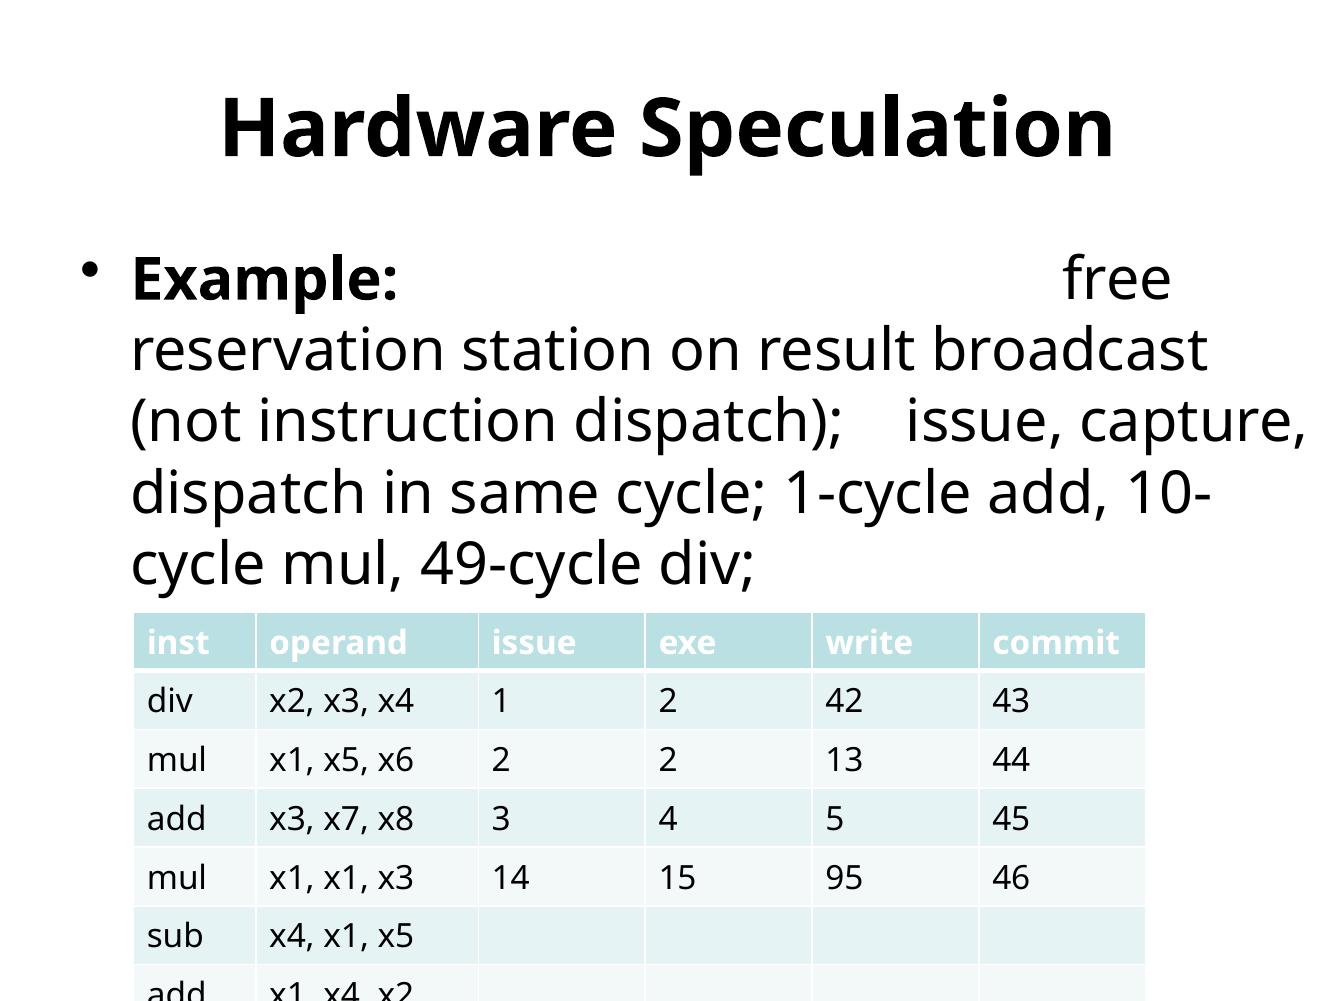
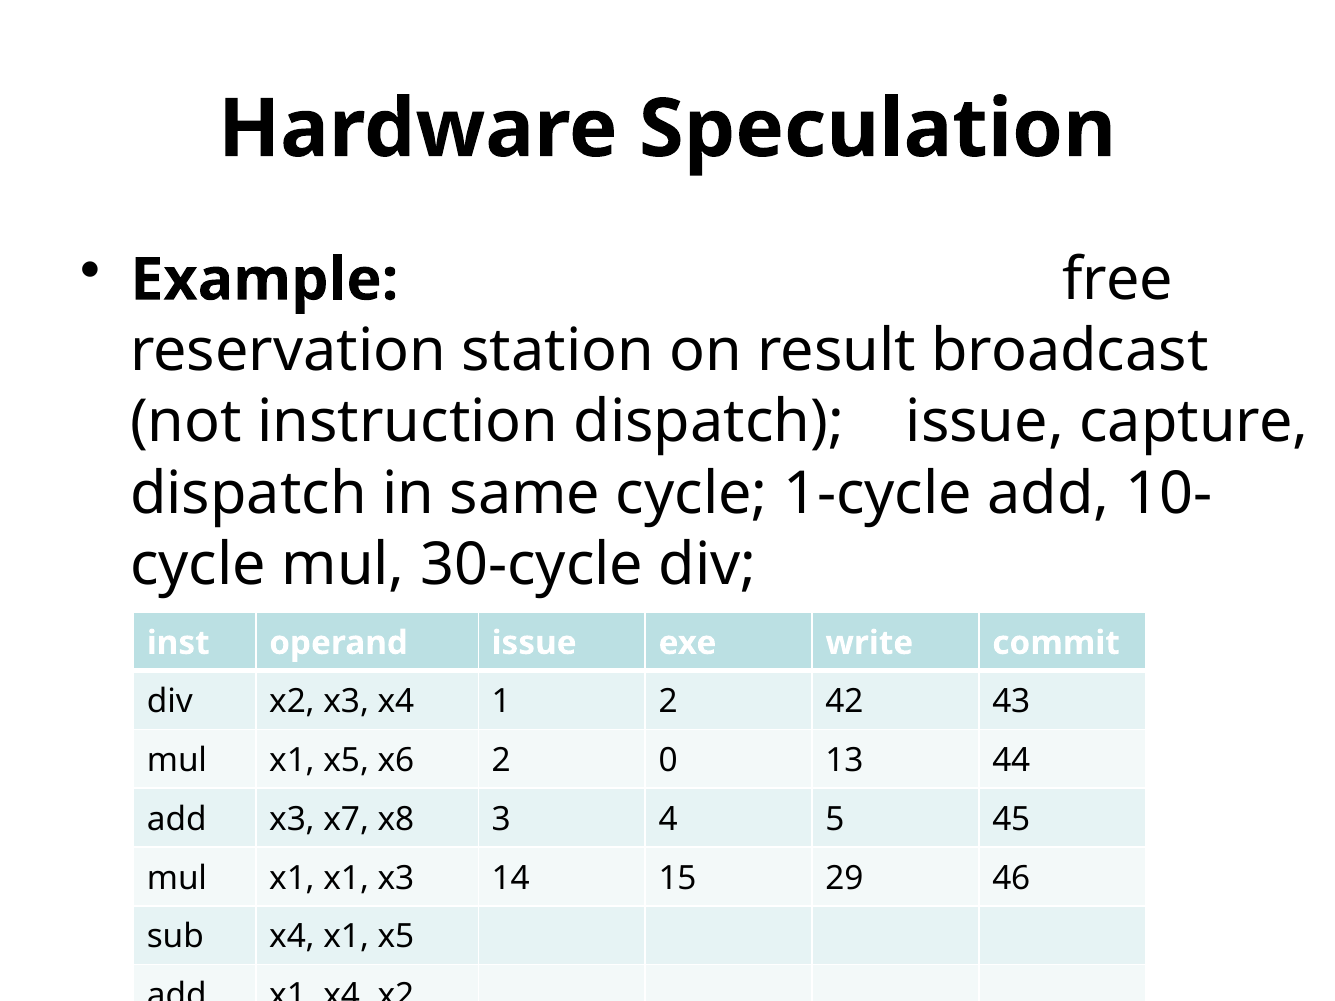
49-cycle: 49-cycle -> 30-cycle
2 2: 2 -> 0
95: 95 -> 29
